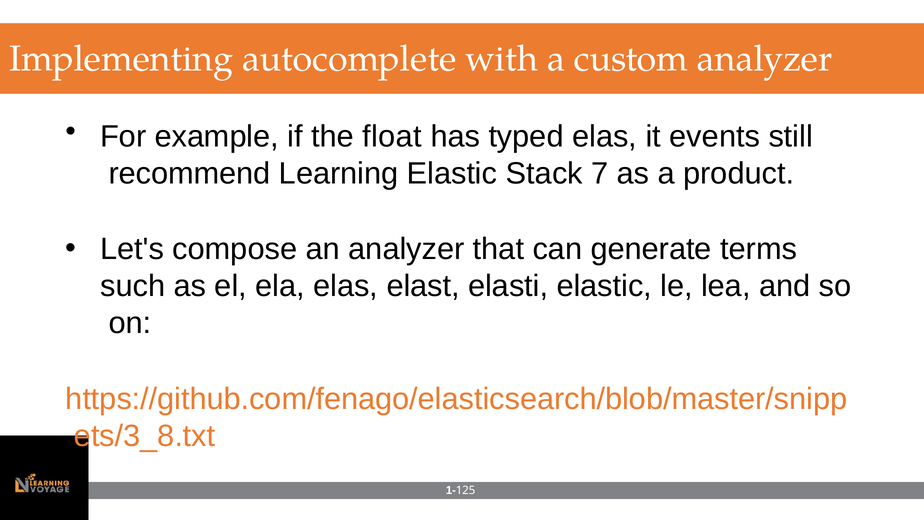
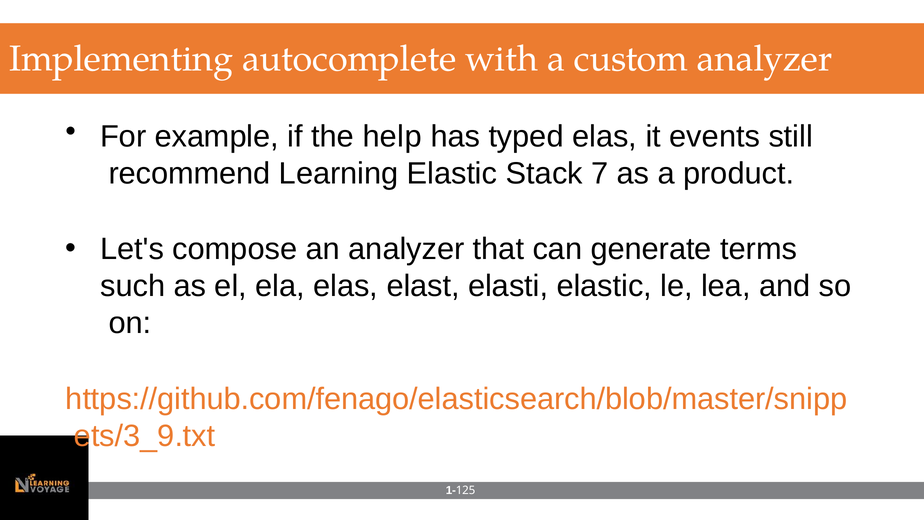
float: float -> help
ets/3_8.txt: ets/3_8.txt -> ets/3_9.txt
